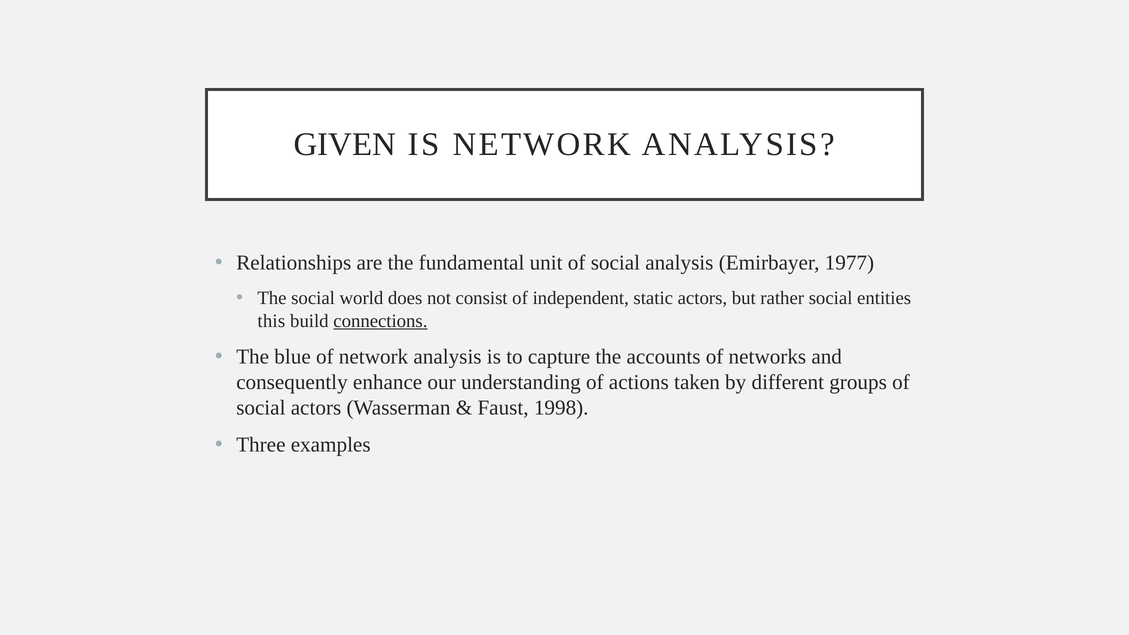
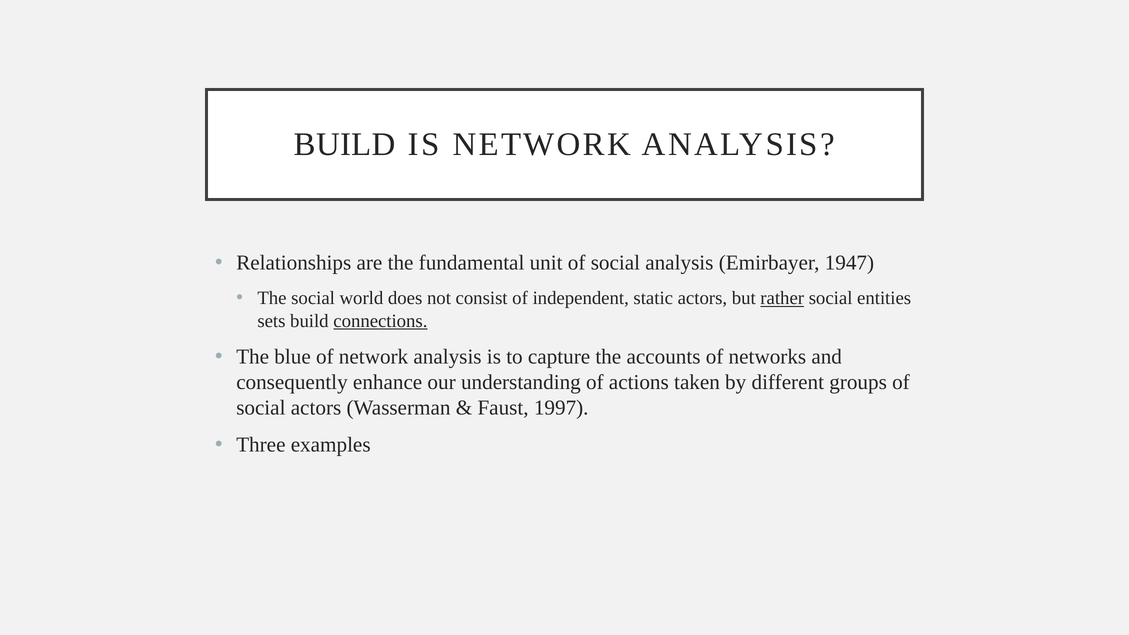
GIVEN at (345, 144): GIVEN -> BUILD
1977: 1977 -> 1947
rather underline: none -> present
this: this -> sets
1998: 1998 -> 1997
